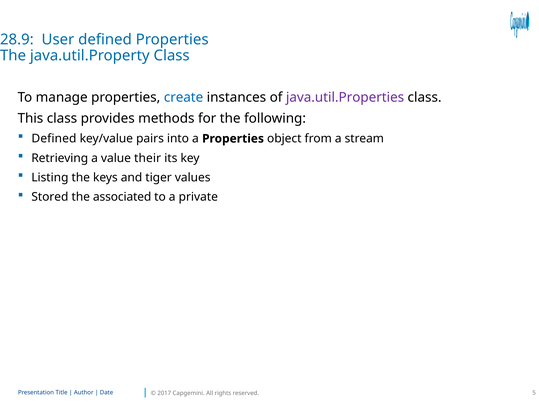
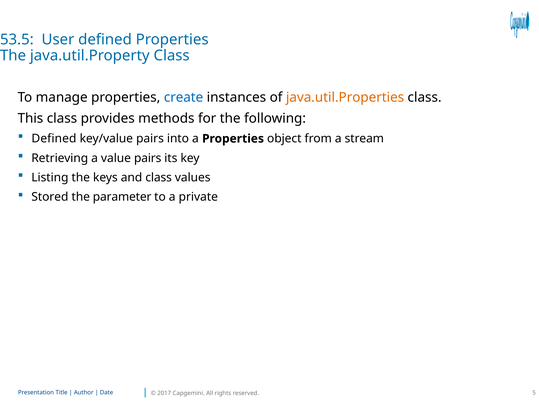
28.9: 28.9 -> 53.5
java.util.Properties colour: purple -> orange
value their: their -> pairs
and tiger: tiger -> class
associated: associated -> parameter
